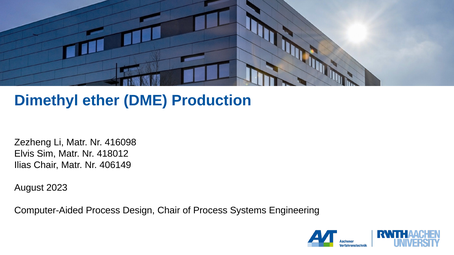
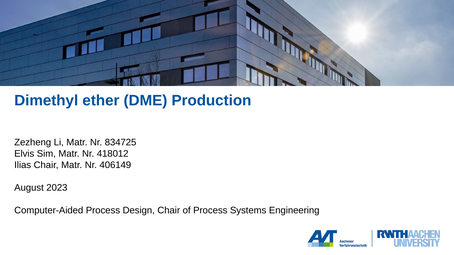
416098: 416098 -> 834725
